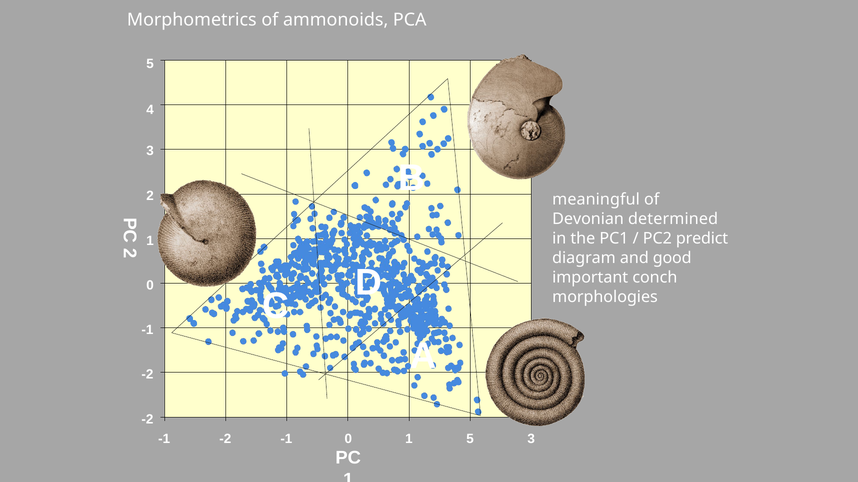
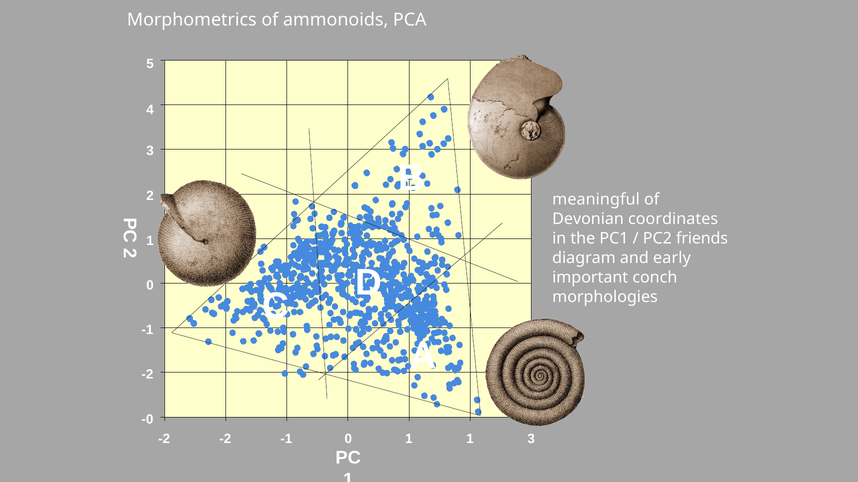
determined: determined -> coordinates
predict: predict -> friends
good: good -> early
-2 at (147, 420): -2 -> -0
-1 at (164, 439): -1 -> -2
1 5: 5 -> 1
